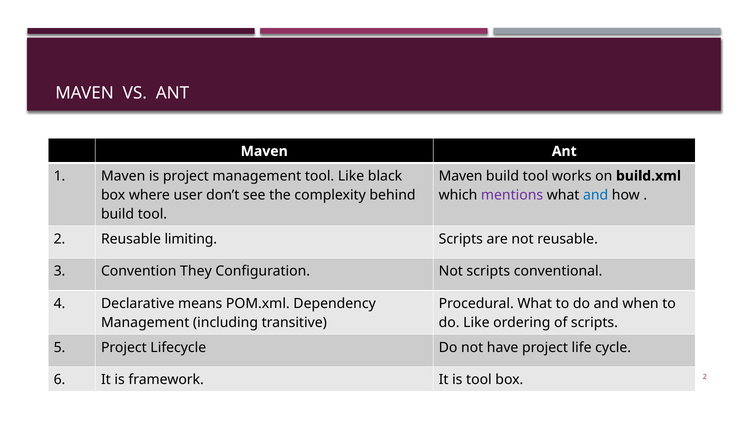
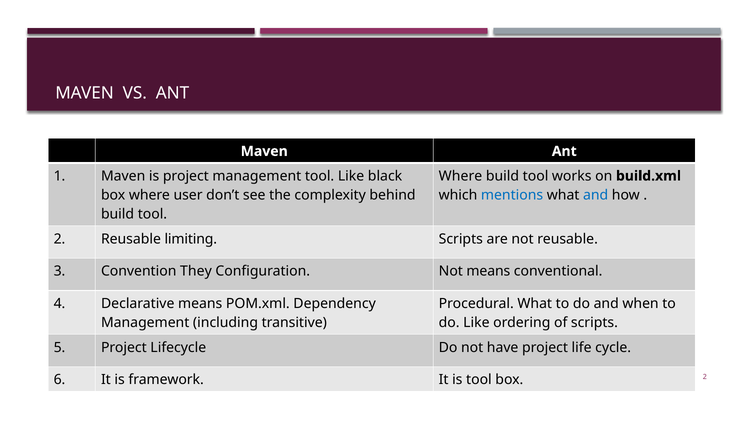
Maven at (461, 176): Maven -> Where
mentions colour: purple -> blue
Not scripts: scripts -> means
